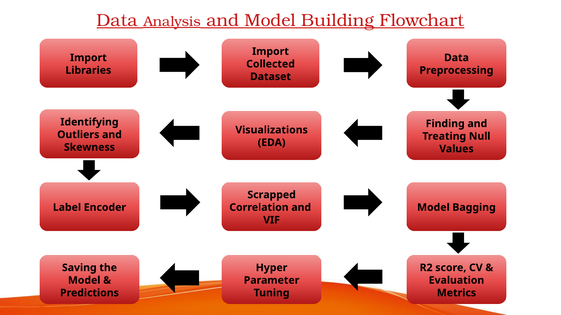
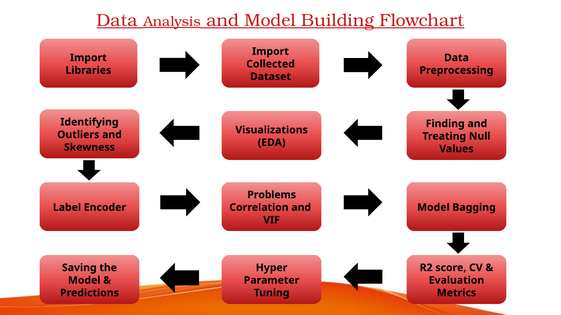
Scrapped: Scrapped -> Problems
